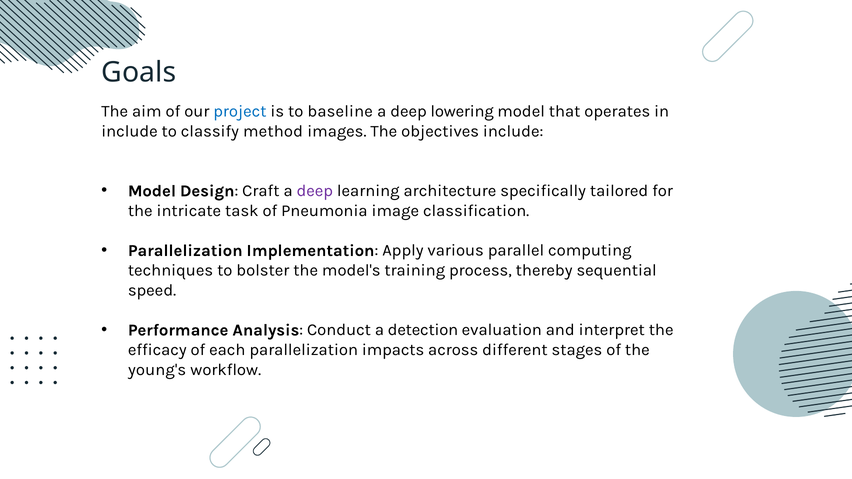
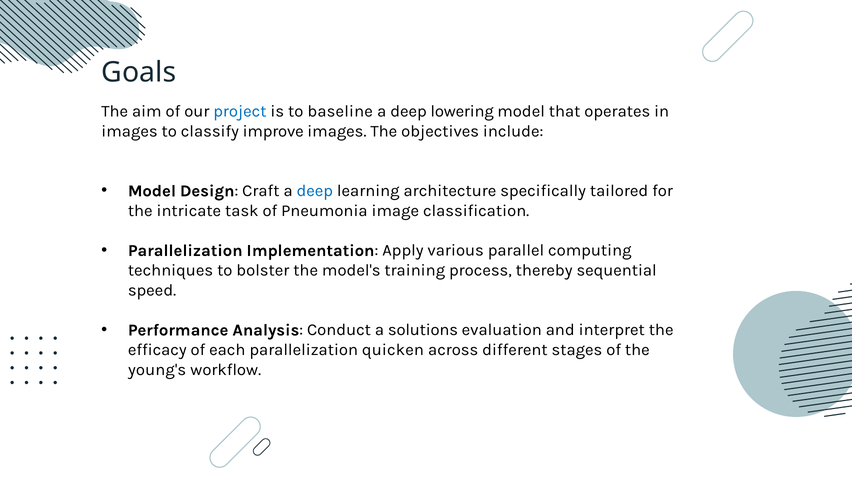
include at (130, 131): include -> images
method: method -> improve
deep at (315, 191) colour: purple -> blue
detection: detection -> solutions
impacts: impacts -> quicken
